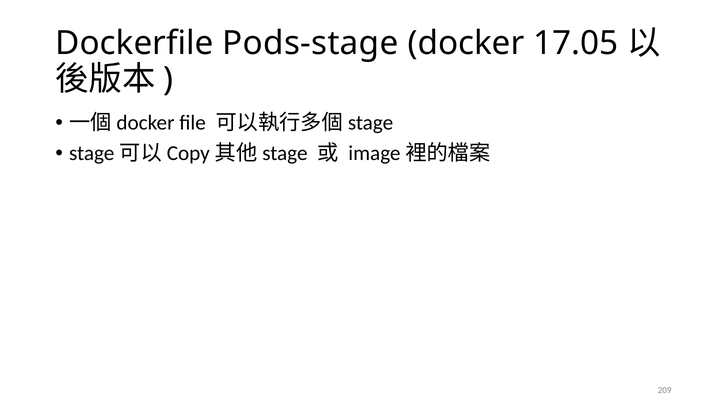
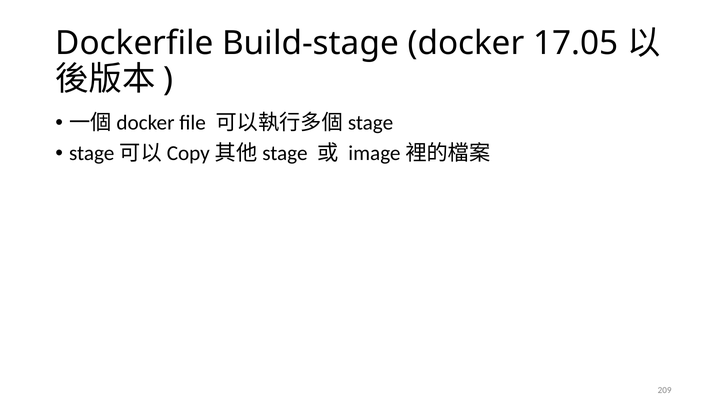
Pods-stage: Pods-stage -> Build-stage
